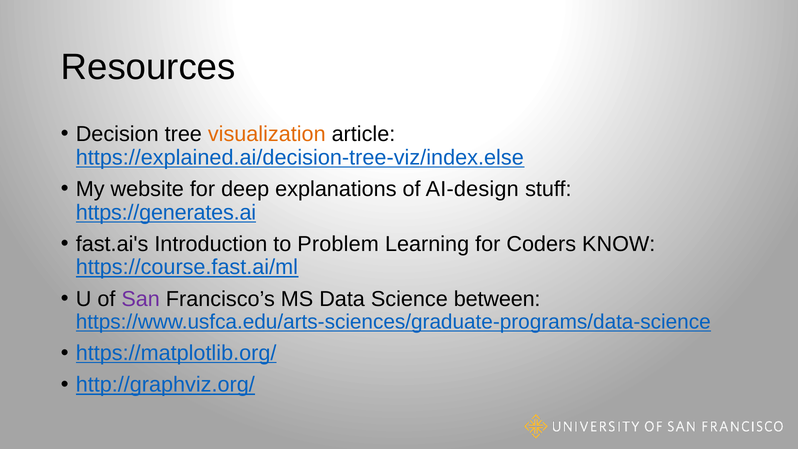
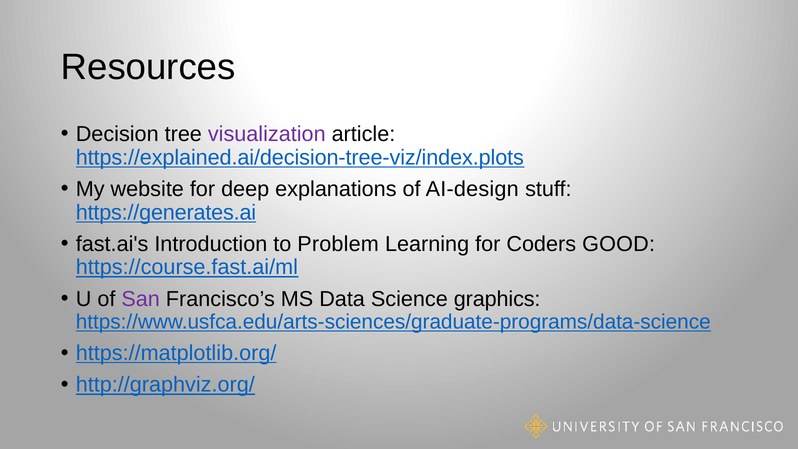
visualization colour: orange -> purple
https://explained.ai/decision-tree-viz/index.else: https://explained.ai/decision-tree-viz/index.else -> https://explained.ai/decision-tree-viz/index.plots
KNOW: KNOW -> GOOD
between: between -> graphics
